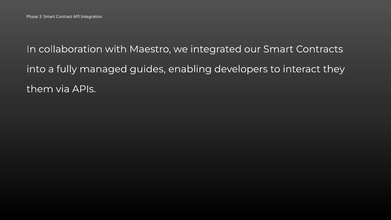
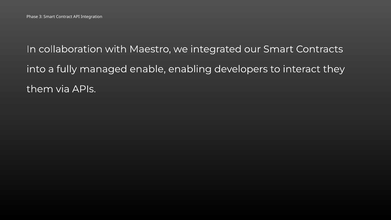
guides: guides -> enable
